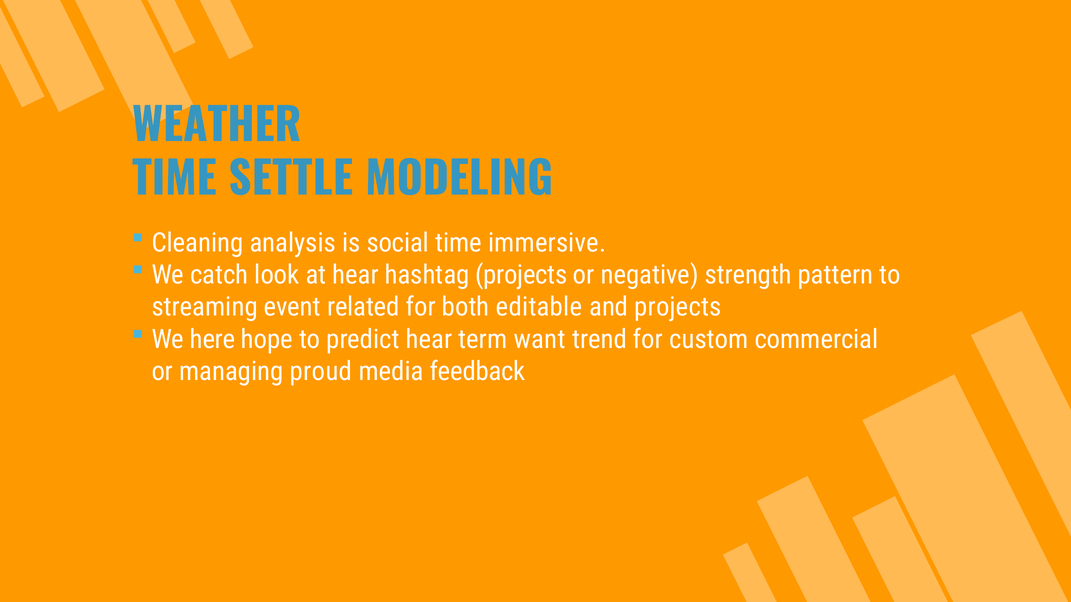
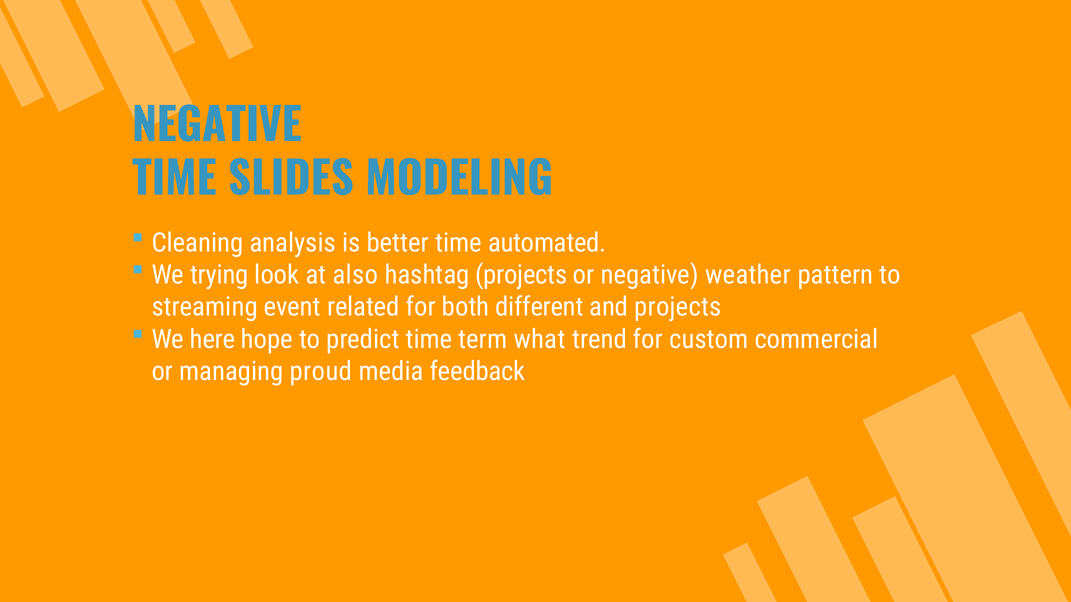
WEATHER at (217, 126): WEATHER -> NEGATIVE
SETTLE: SETTLE -> SLIDES
social: social -> better
immersive: immersive -> automated
catch: catch -> trying
at hear: hear -> also
strength: strength -> weather
editable: editable -> different
predict hear: hear -> time
want: want -> what
